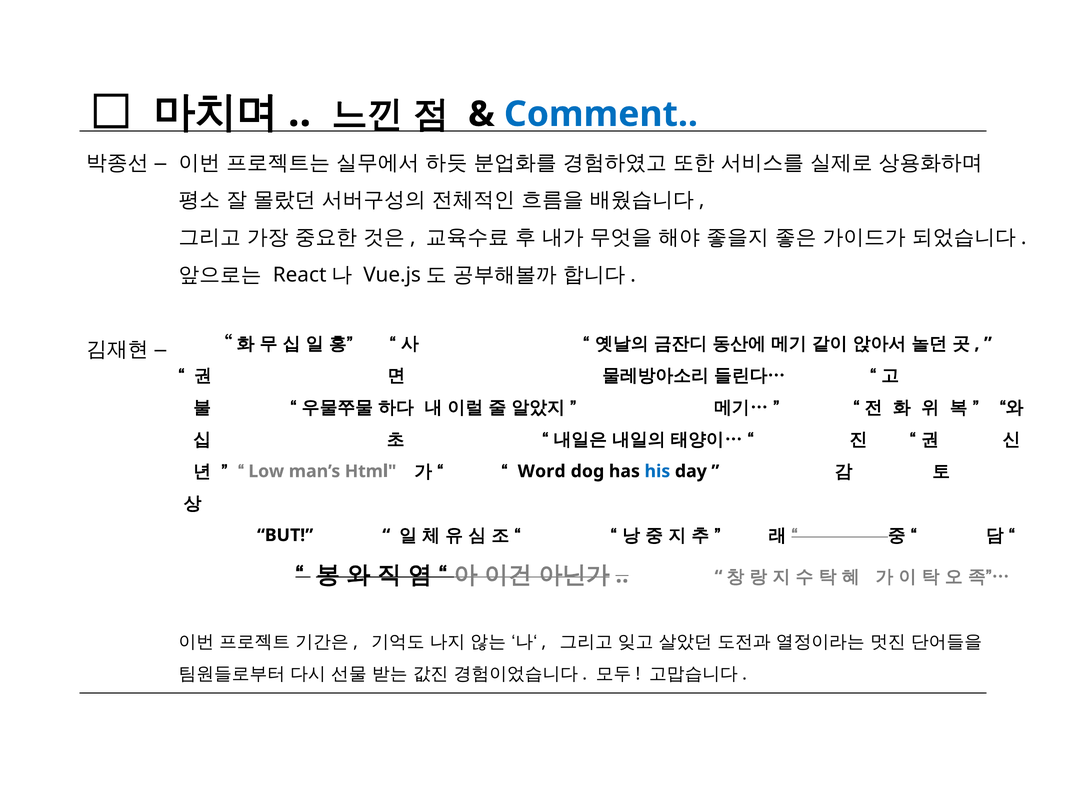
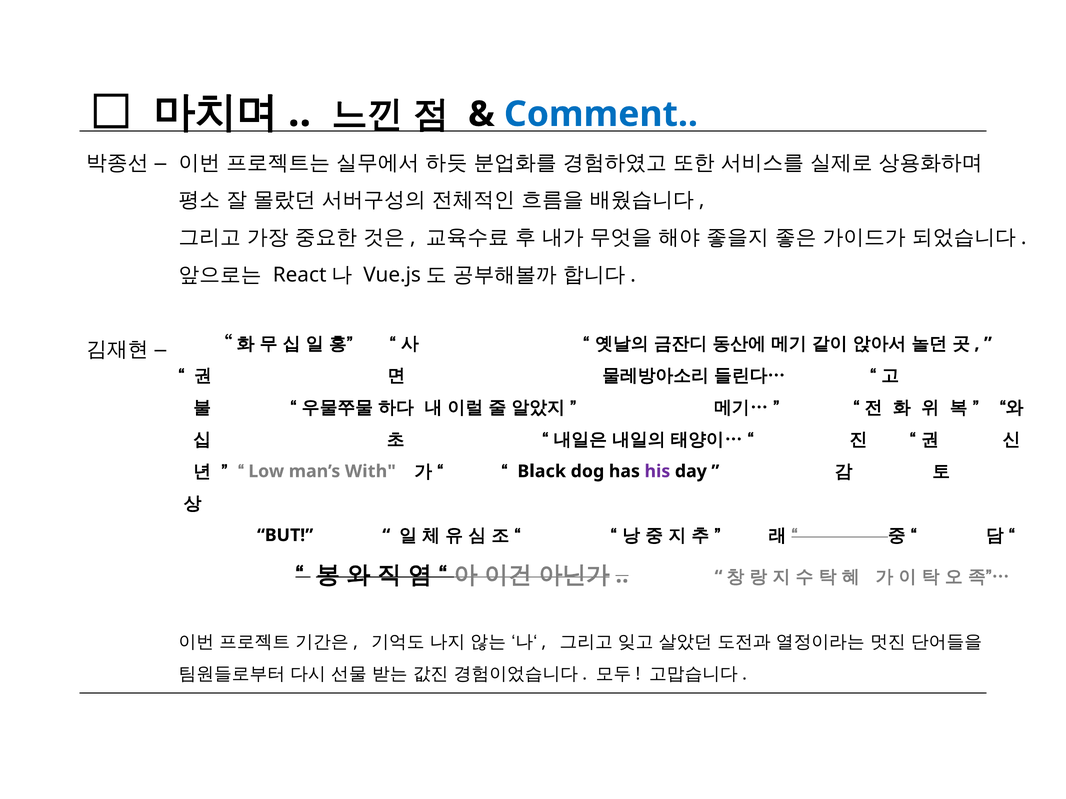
Html: Html -> With
Word: Word -> Black
his colour: blue -> purple
